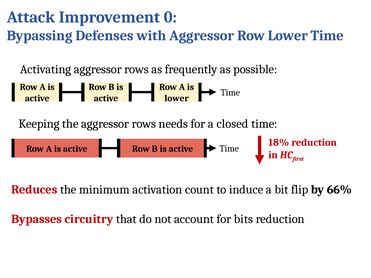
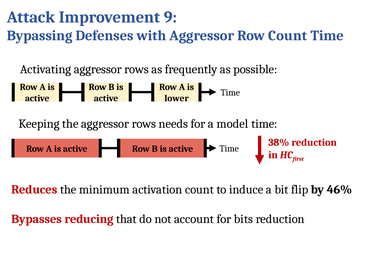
0: 0 -> 9
Row Lower: Lower -> Count
closed: closed -> model
18%: 18% -> 38%
66%: 66% -> 46%
circuitry: circuitry -> reducing
